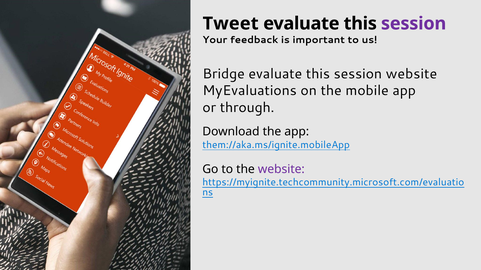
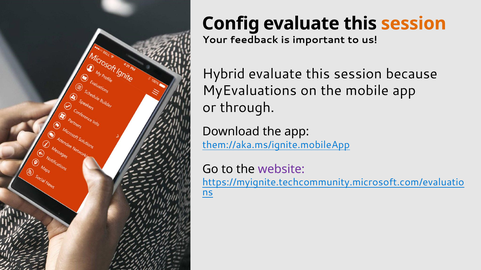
Tweet: Tweet -> Config
session at (414, 24) colour: purple -> orange
Bridge: Bridge -> Hybrid
session website: website -> because
